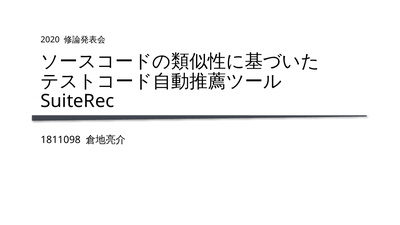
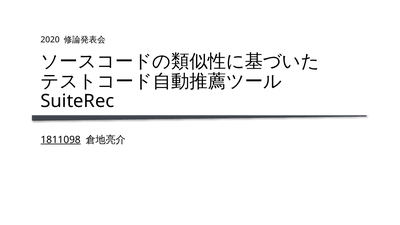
1811098 underline: none -> present
